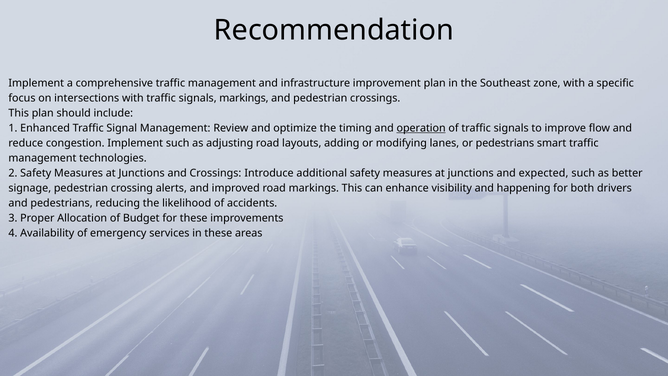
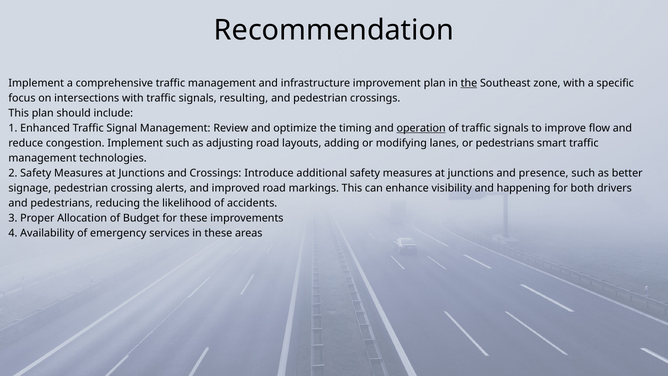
the at (469, 83) underline: none -> present
signals markings: markings -> resulting
expected: expected -> presence
